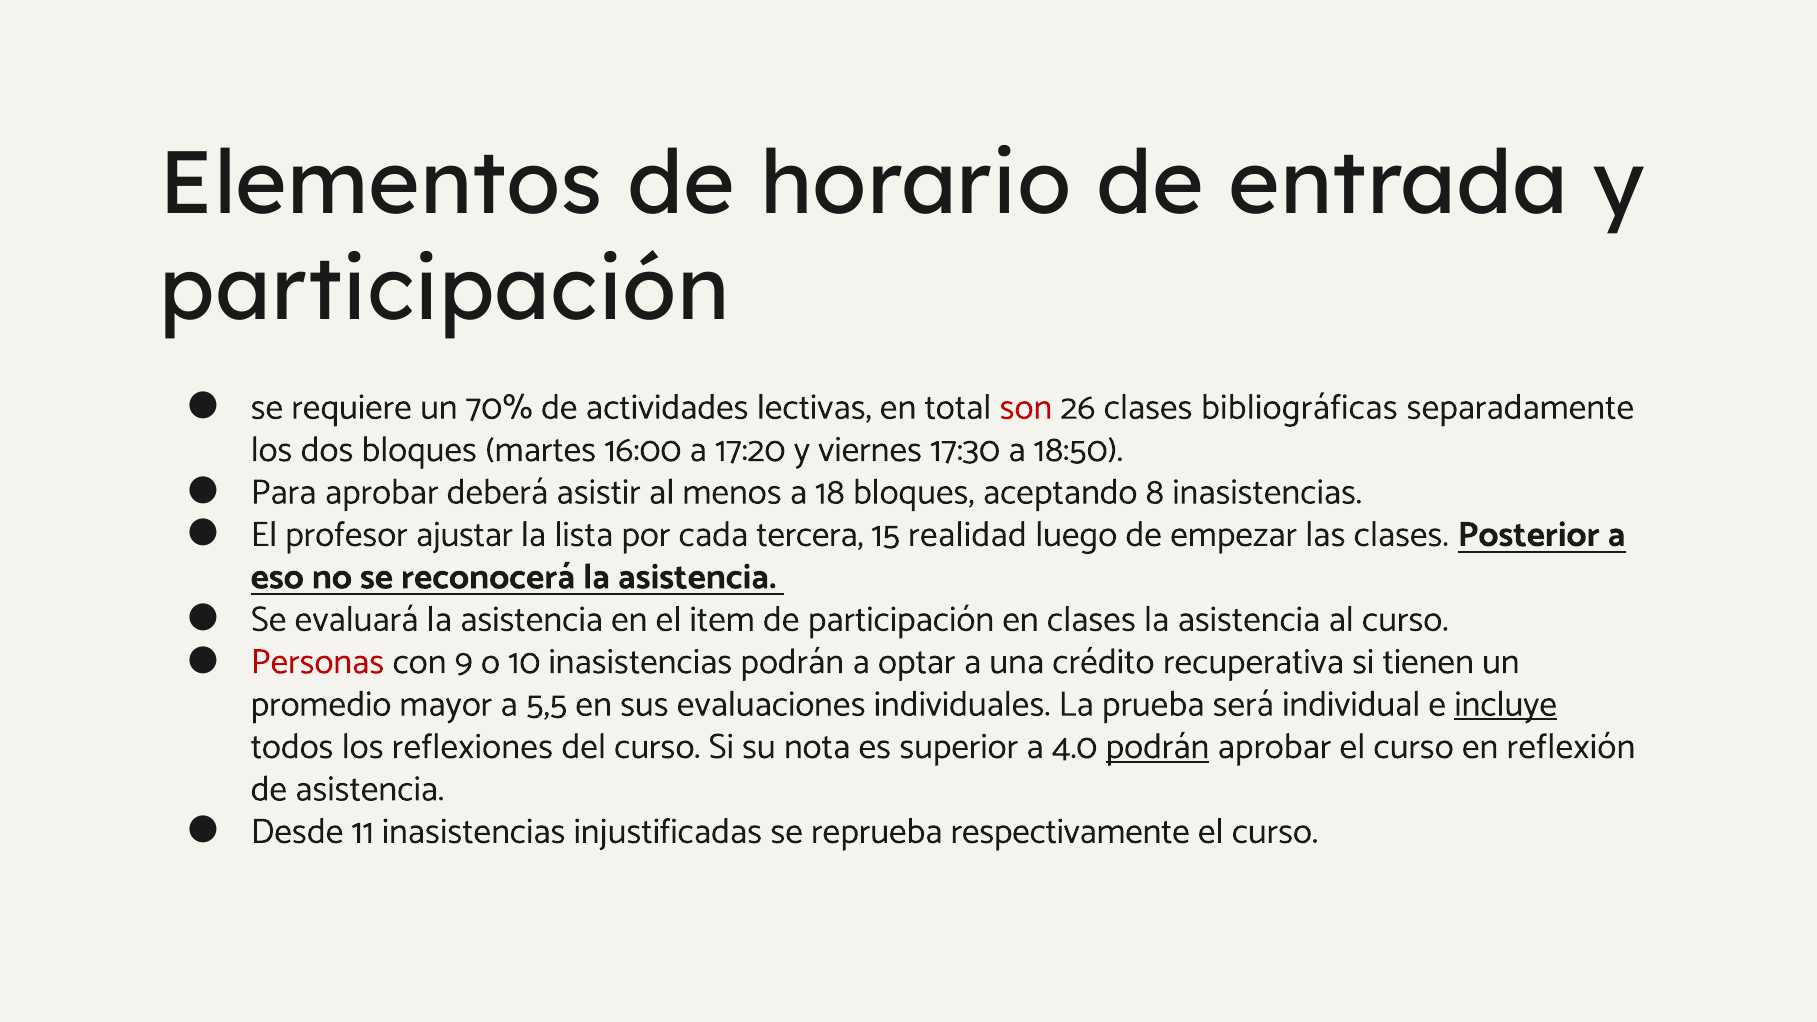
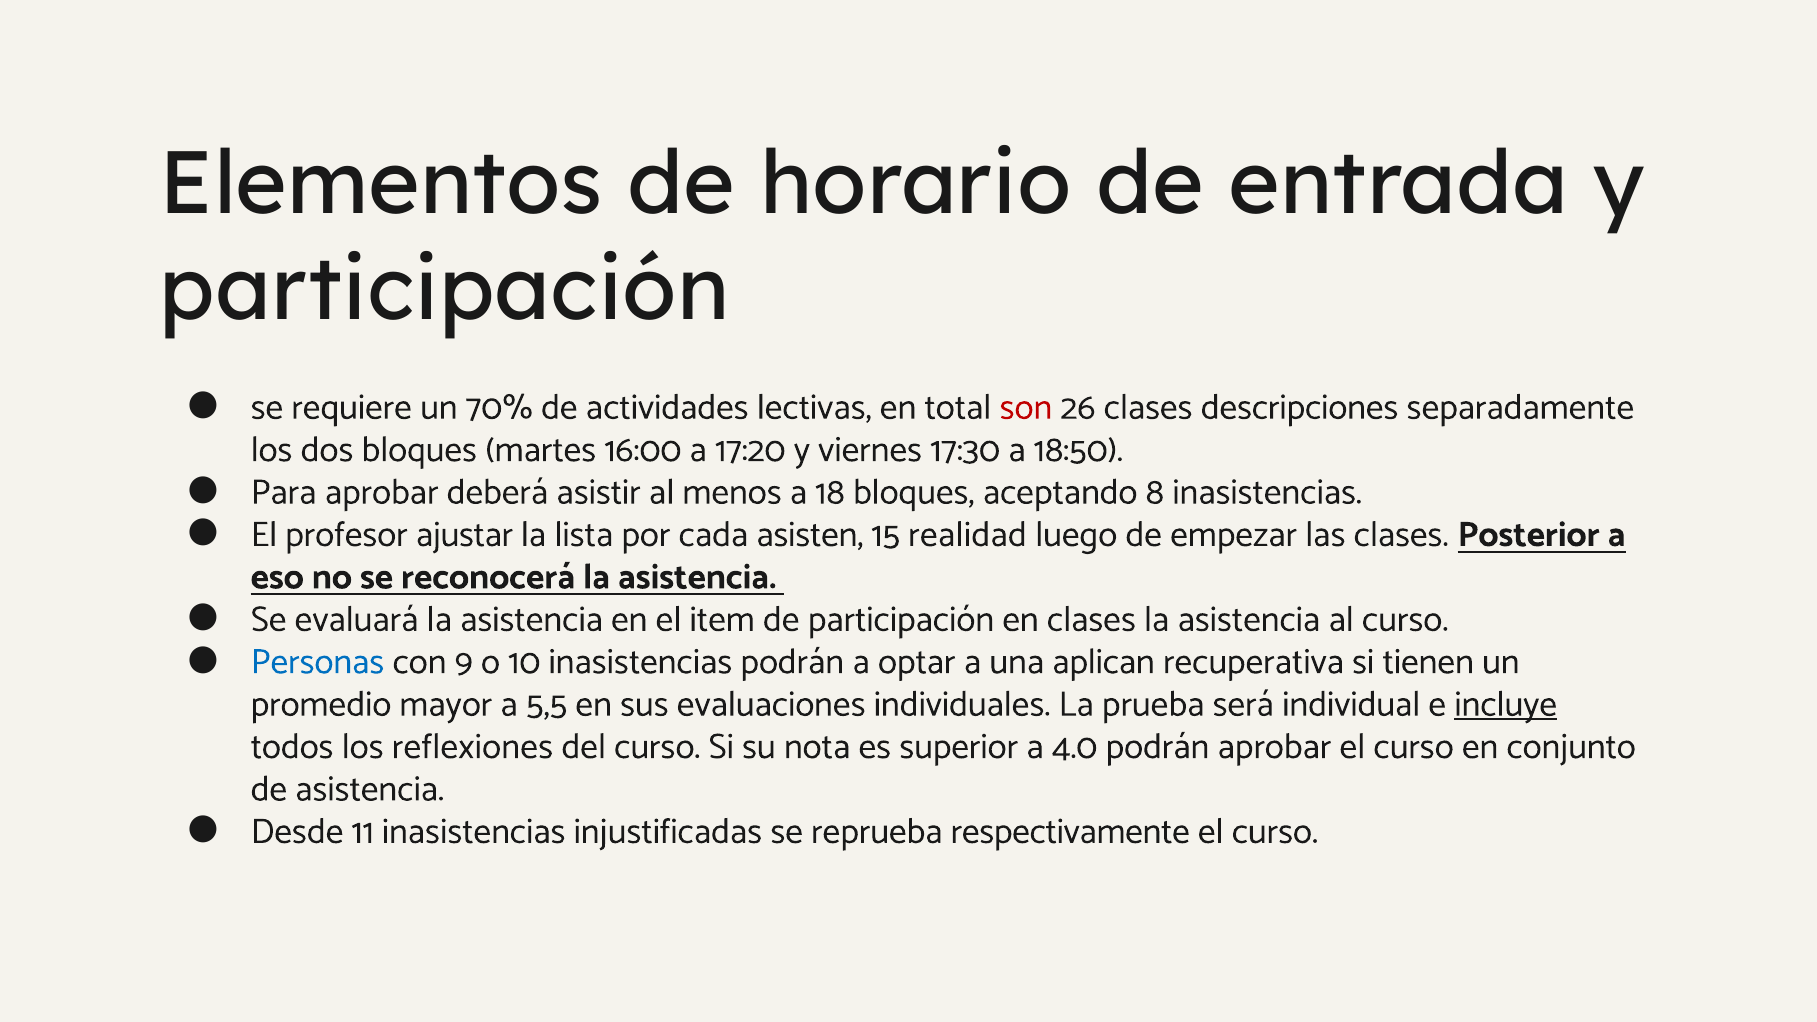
bibliográficas: bibliográficas -> descripciones
tercera: tercera -> asisten
Personas colour: red -> blue
crédito: crédito -> aplican
podrán at (1157, 746) underline: present -> none
reflexión: reflexión -> conjunto
